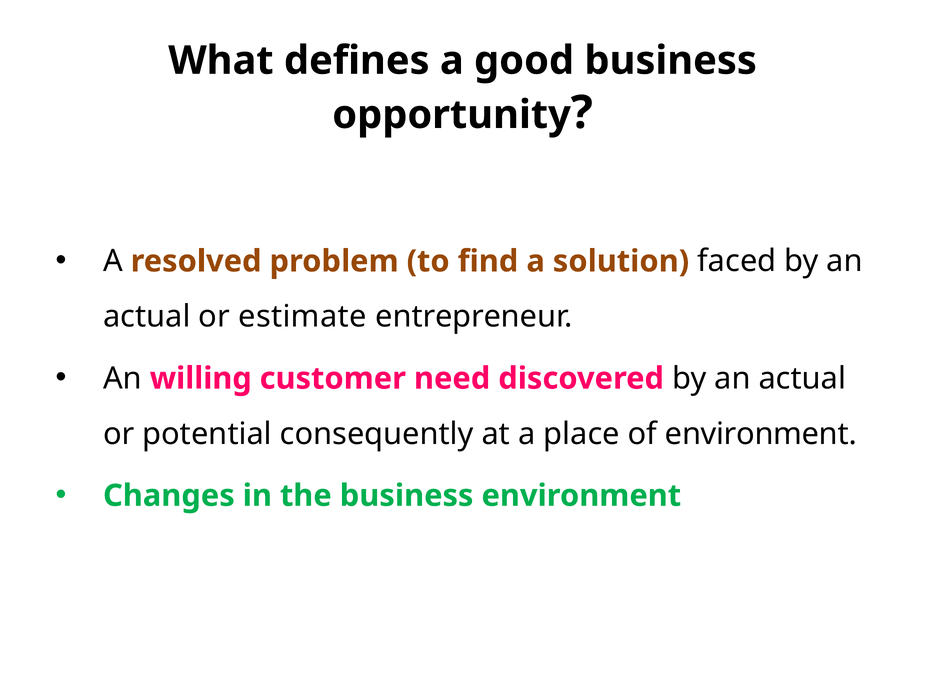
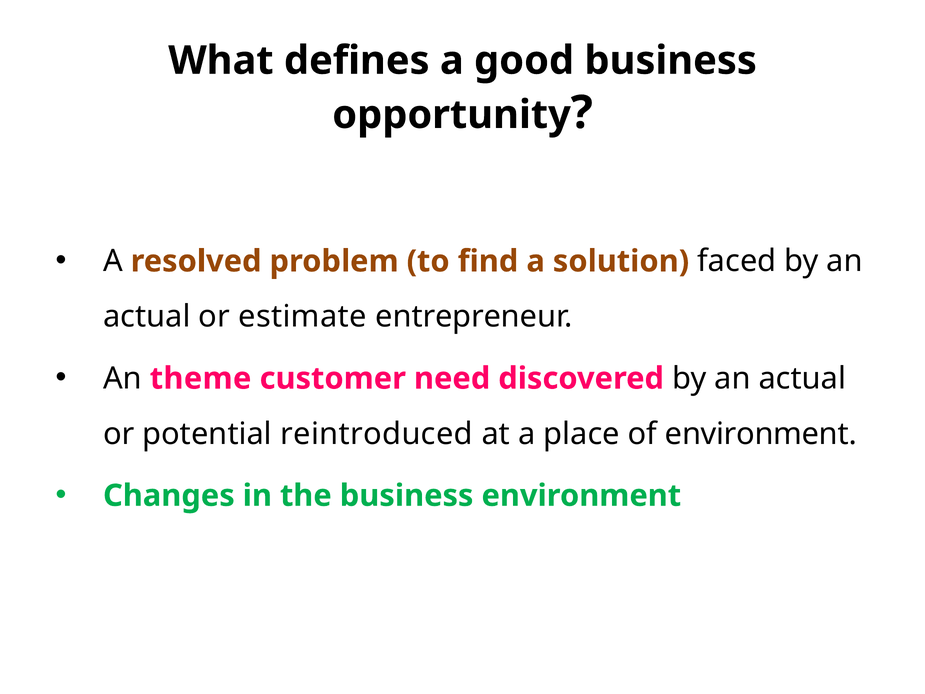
willing: willing -> theme
consequently: consequently -> reintroduced
